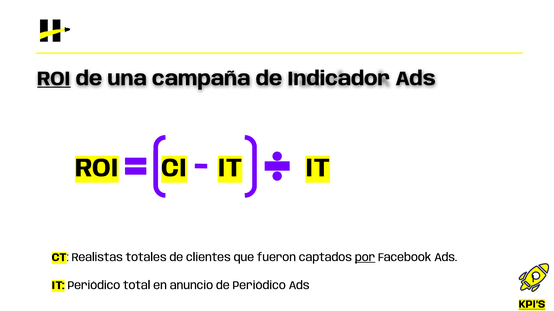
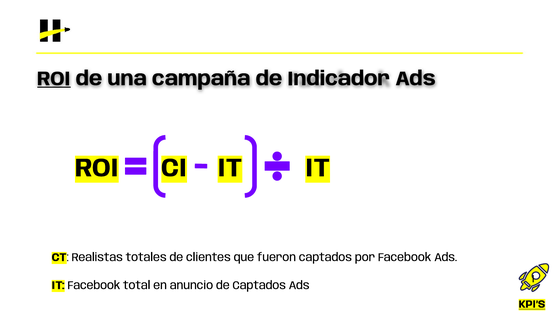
por underline: present -> none
IT Periódico: Periódico -> Facebook
de Periódico: Periódico -> Captados
